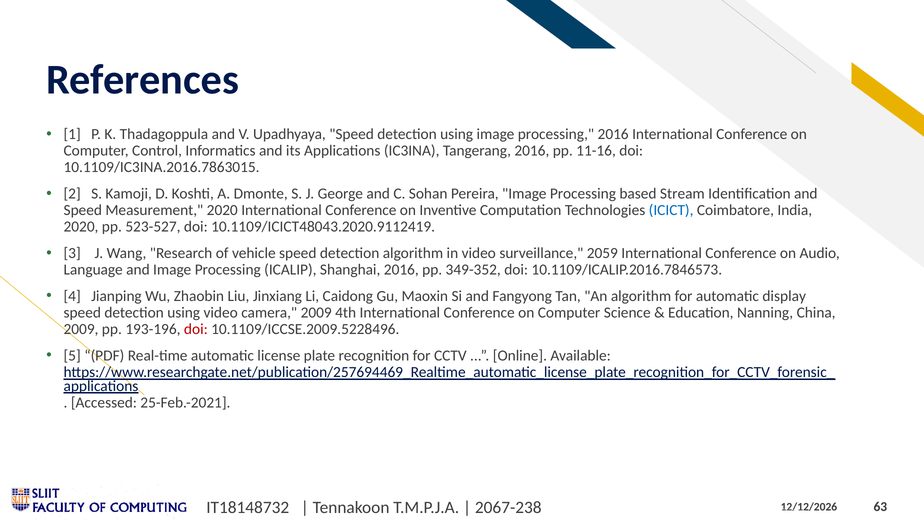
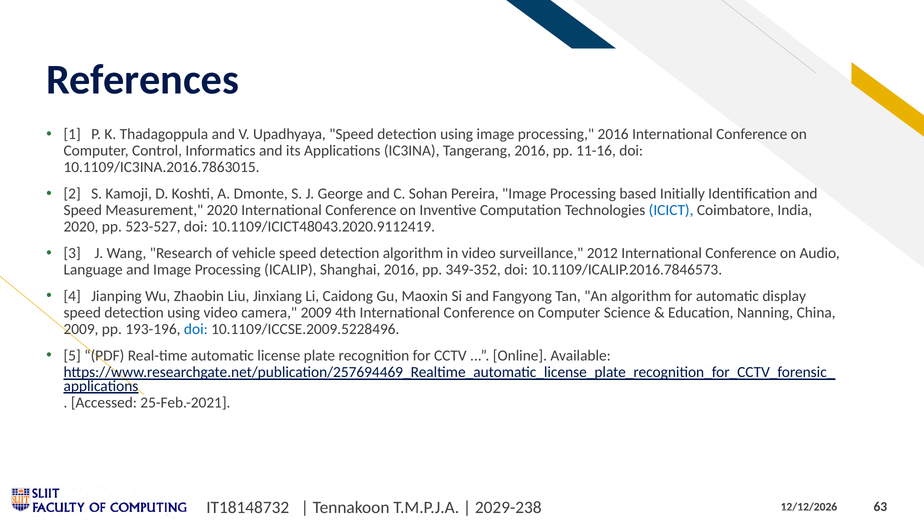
Stream: Stream -> Initially
2059: 2059 -> 2012
doi at (196, 329) colour: red -> blue
2067-238: 2067-238 -> 2029-238
